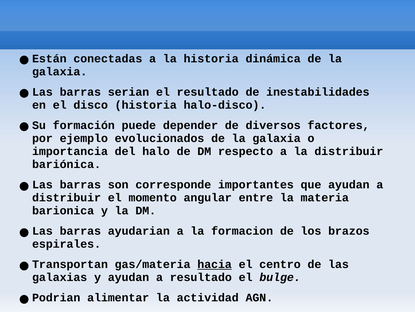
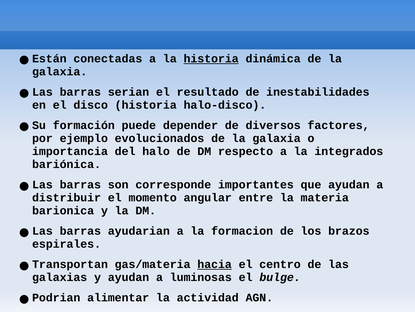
historia at (211, 58) underline: none -> present
la distribuir: distribuir -> integrados
a resultado: resultado -> luminosas
